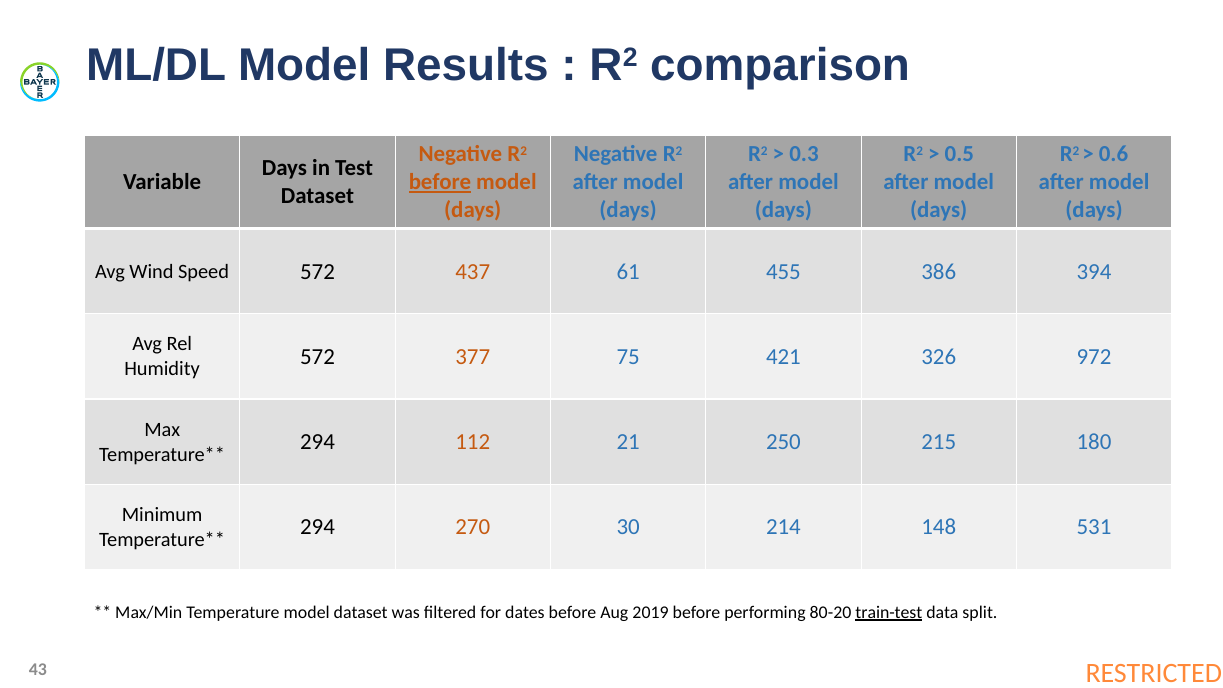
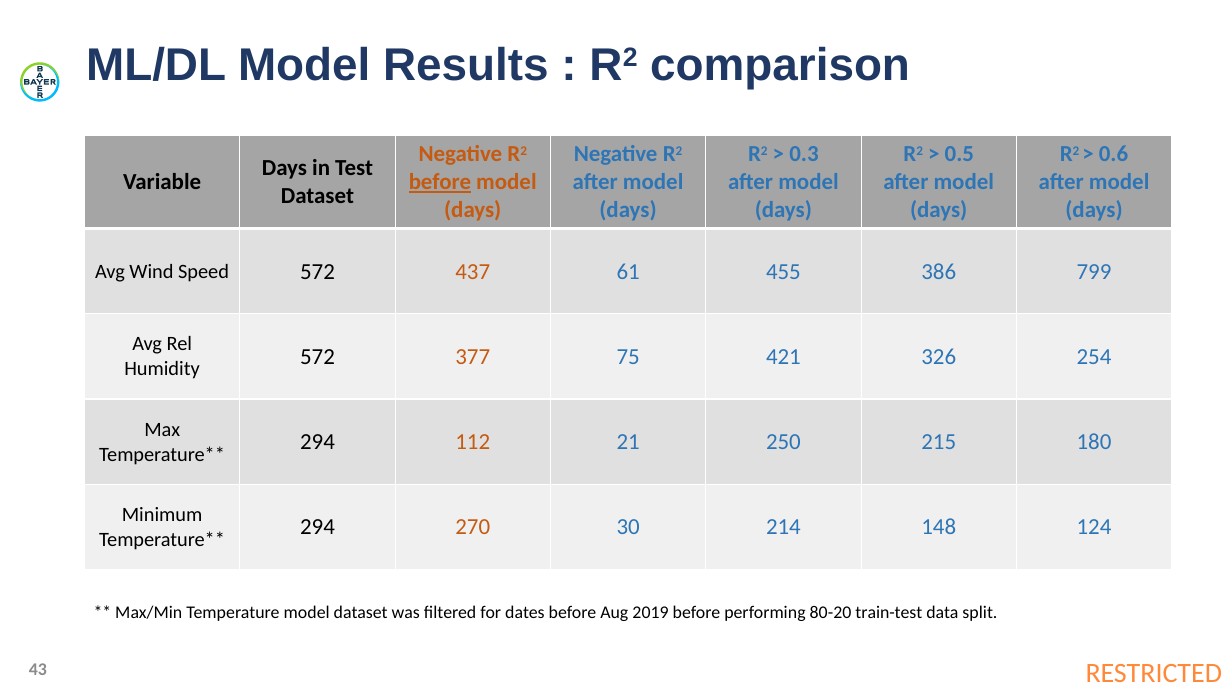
394: 394 -> 799
972: 972 -> 254
531: 531 -> 124
train-test underline: present -> none
